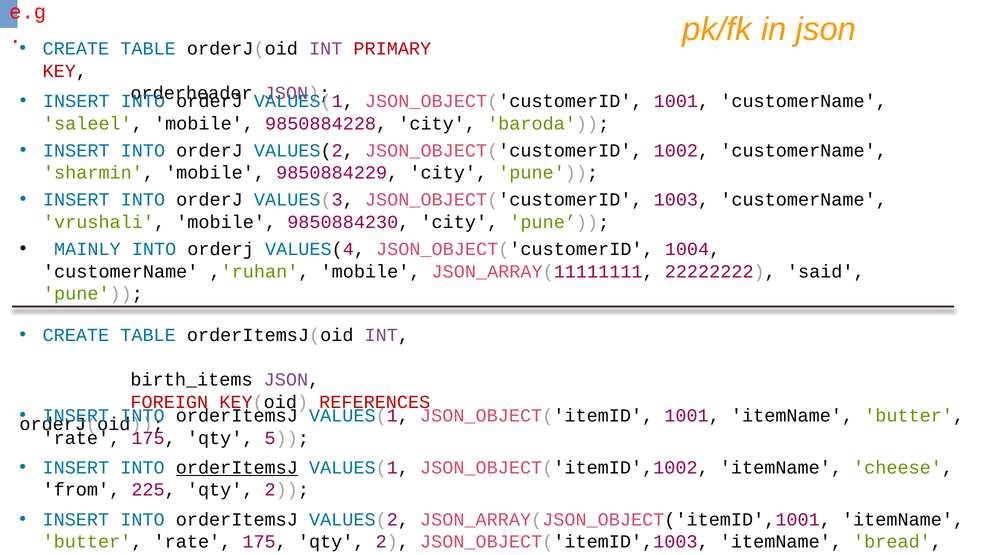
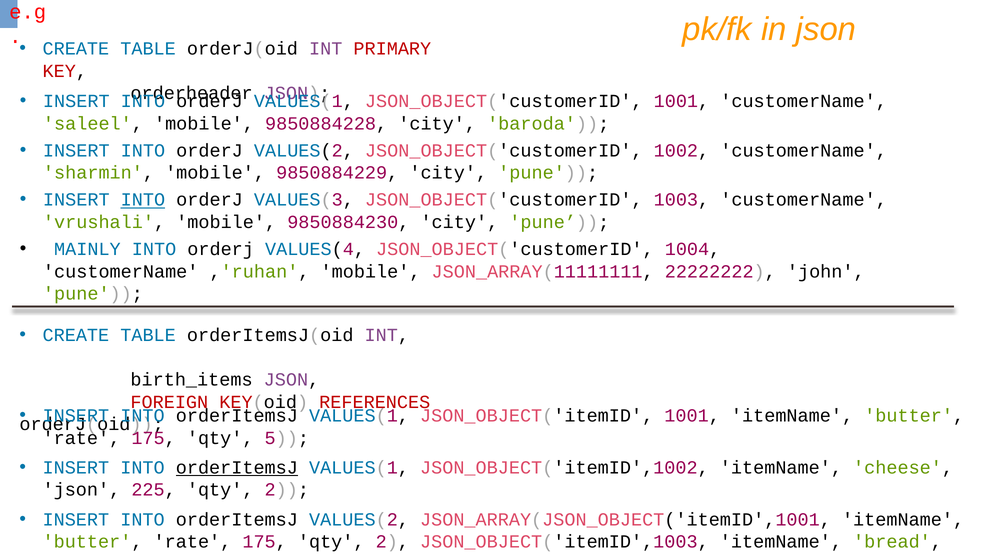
INTO at (143, 200) underline: none -> present
said: said -> john
from at (81, 490): from -> json
